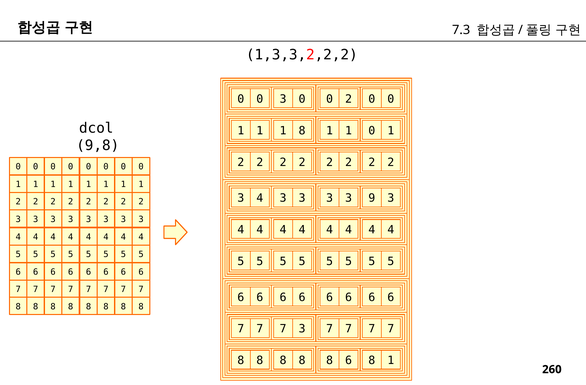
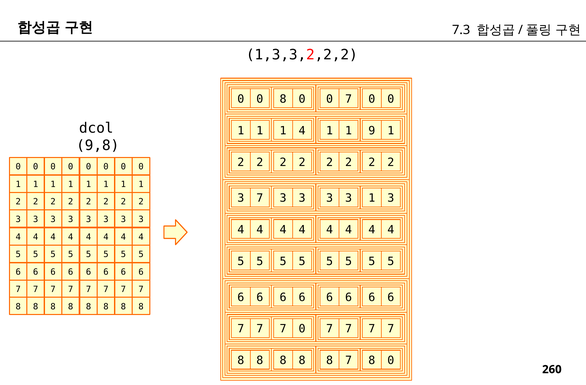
0 0 3: 3 -> 8
2 at (349, 99): 2 -> 7
1 8: 8 -> 4
1 0: 0 -> 9
4 at (260, 198): 4 -> 7
3 9: 9 -> 1
7 7 3: 3 -> 0
8 6: 6 -> 7
1 at (391, 360): 1 -> 0
